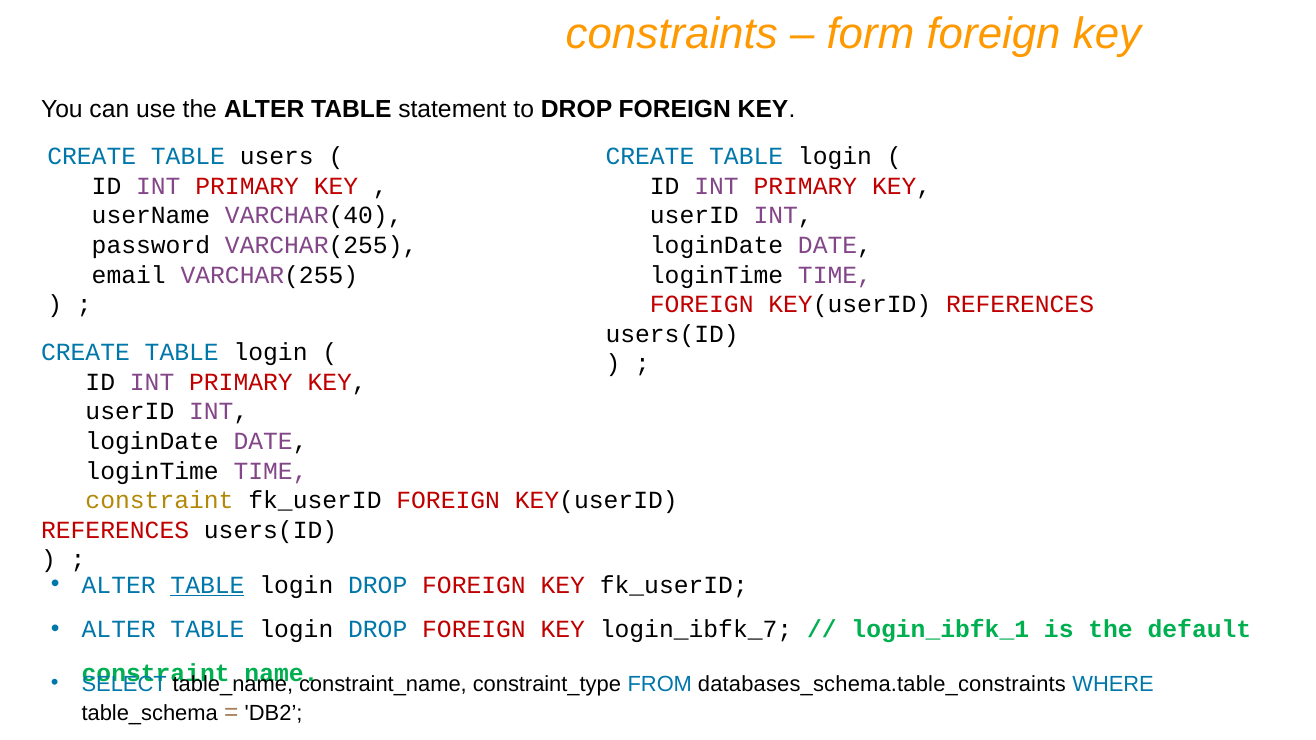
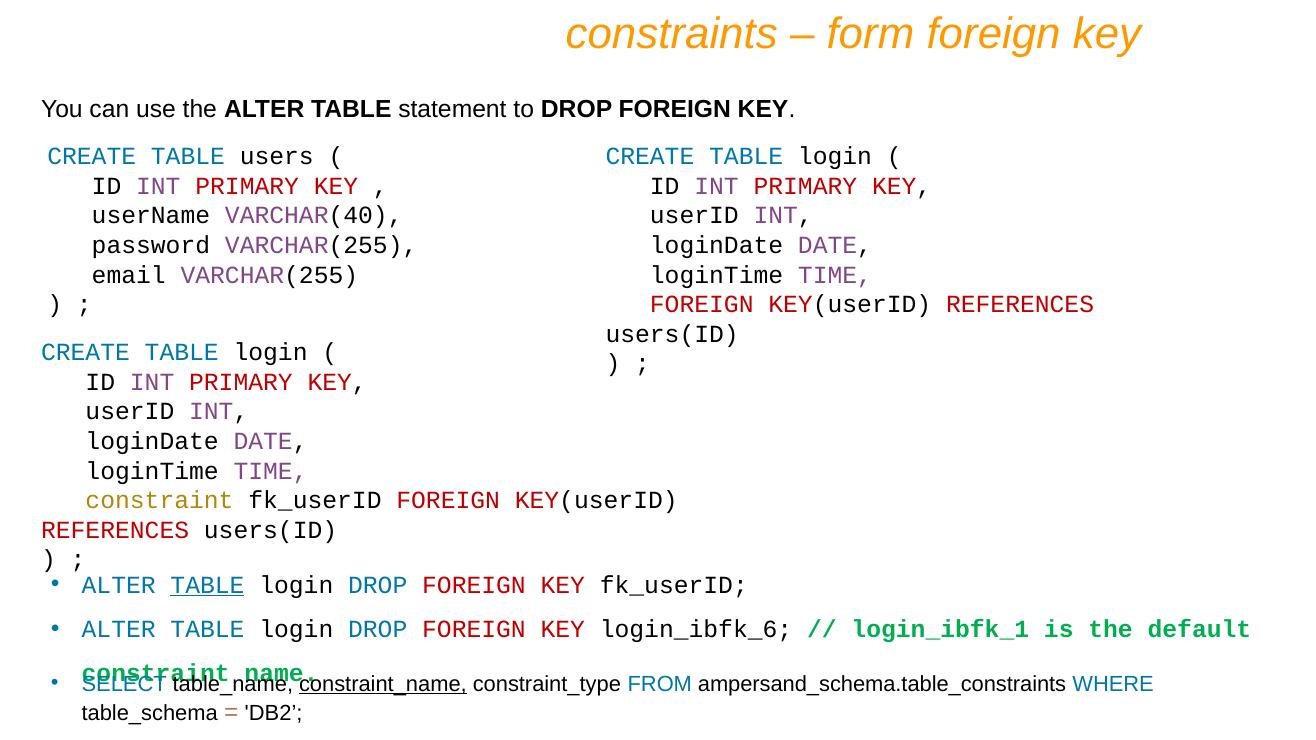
login_ibfk_7: login_ibfk_7 -> login_ibfk_6
constraint_name underline: none -> present
databases_schema.table_constraints: databases_schema.table_constraints -> ampersand_schema.table_constraints
